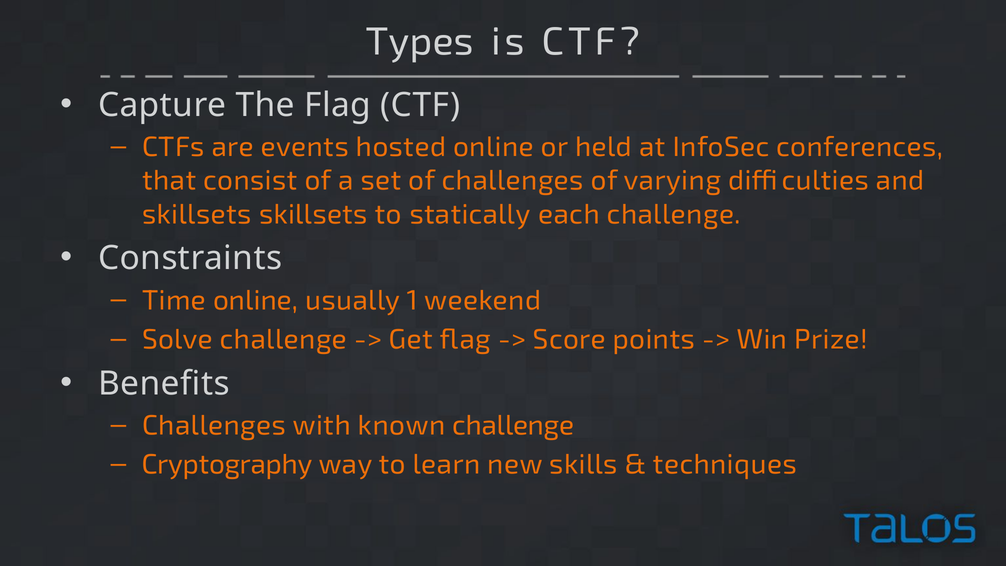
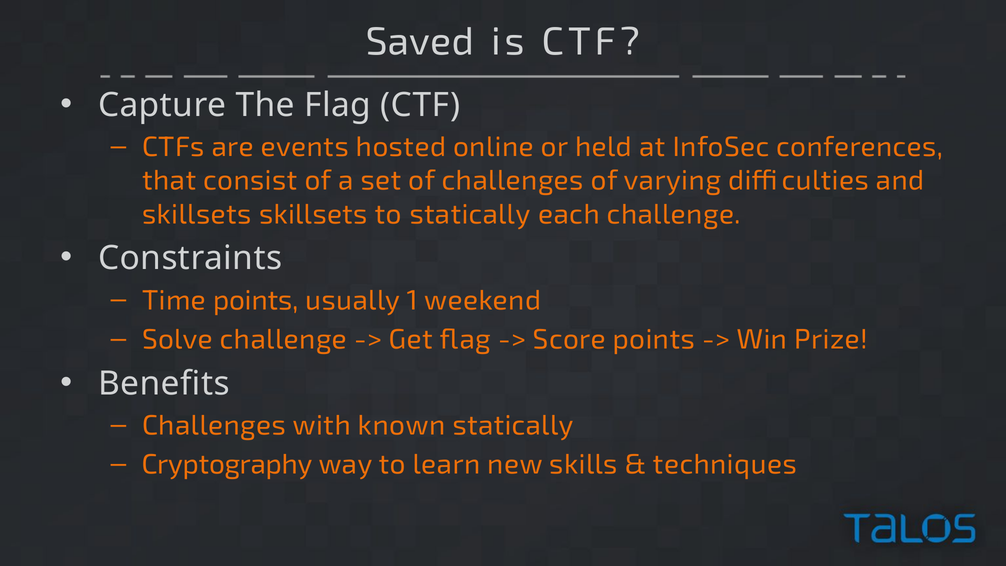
Types: Types -> Saved
Time online: online -> points
known challenge: challenge -> statically
